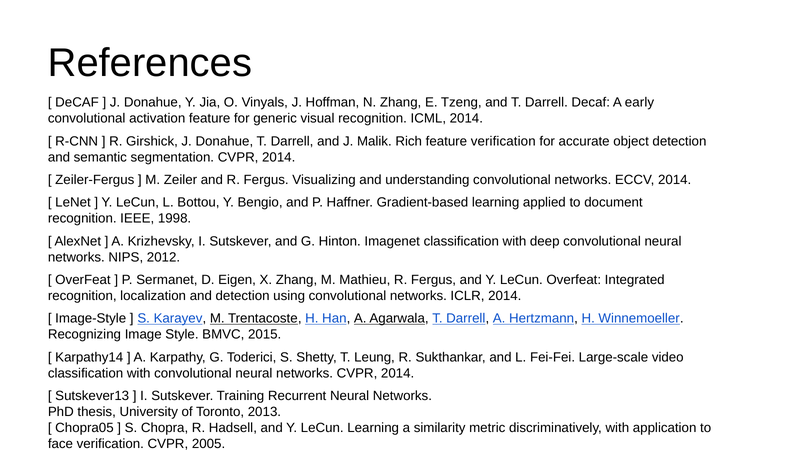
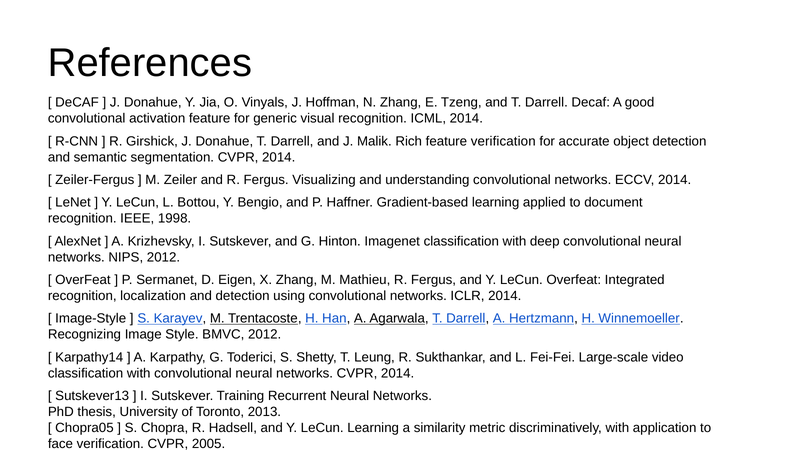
early: early -> good
BMVC 2015: 2015 -> 2012
